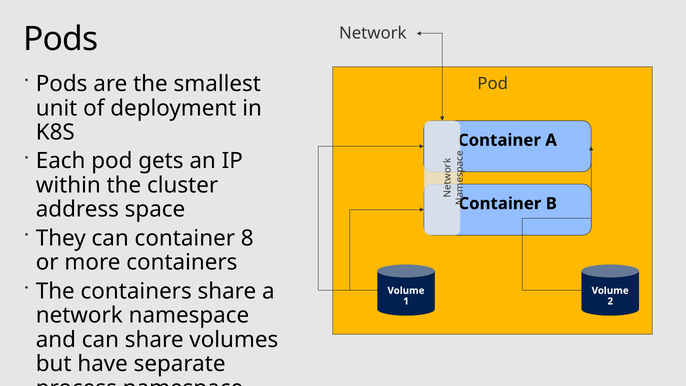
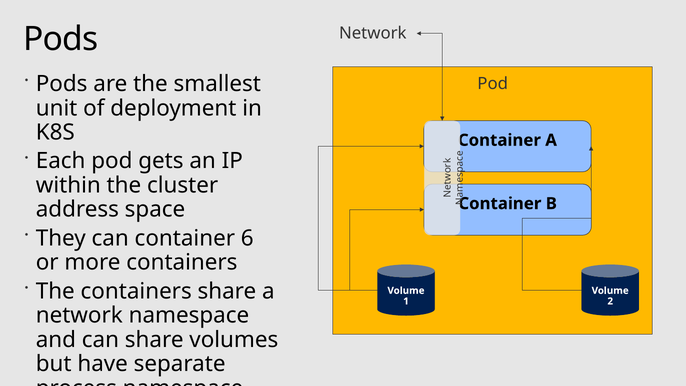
8: 8 -> 6
